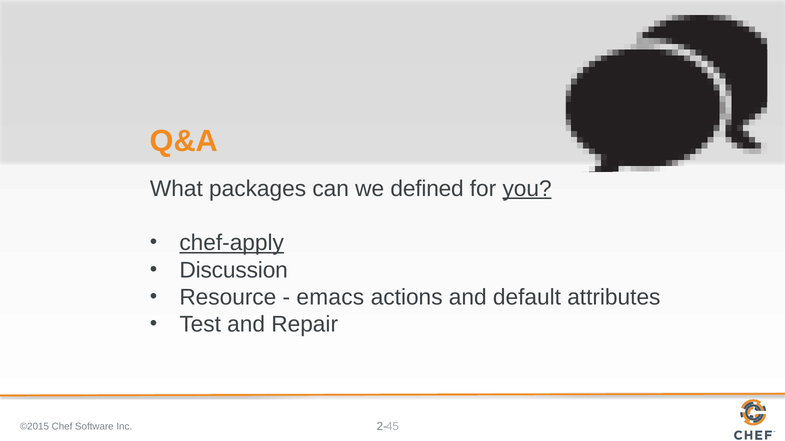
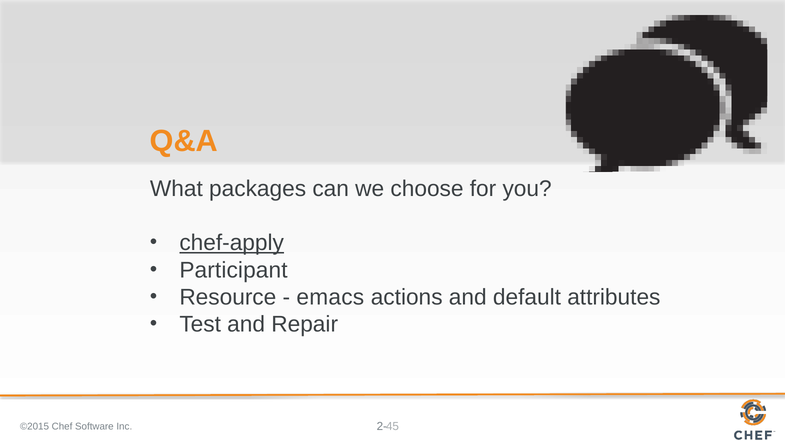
defined: defined -> choose
you underline: present -> none
Discussion: Discussion -> Participant
